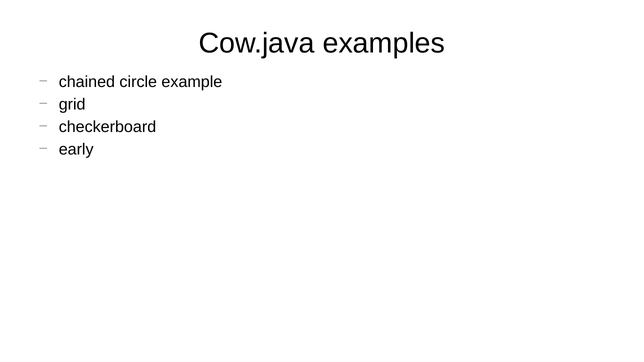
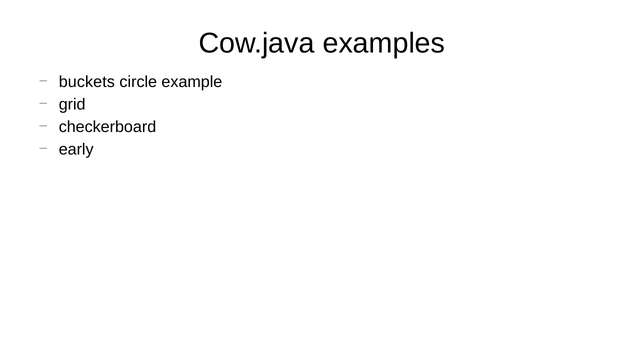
chained: chained -> buckets
